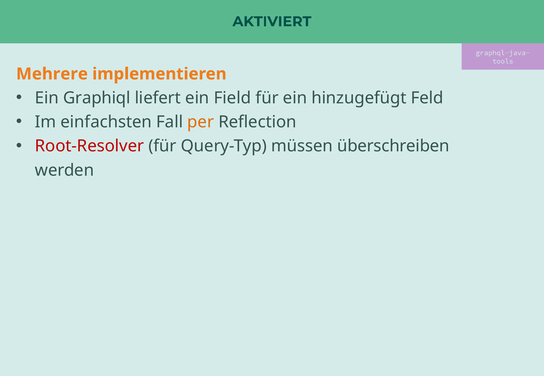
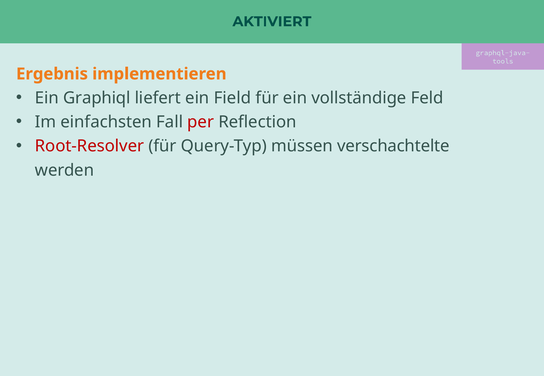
Mehrere: Mehrere -> Ergebnis
hinzugefügt: hinzugefügt -> vollständige
per colour: orange -> red
überschreiben: überschreiben -> verschachtelte
